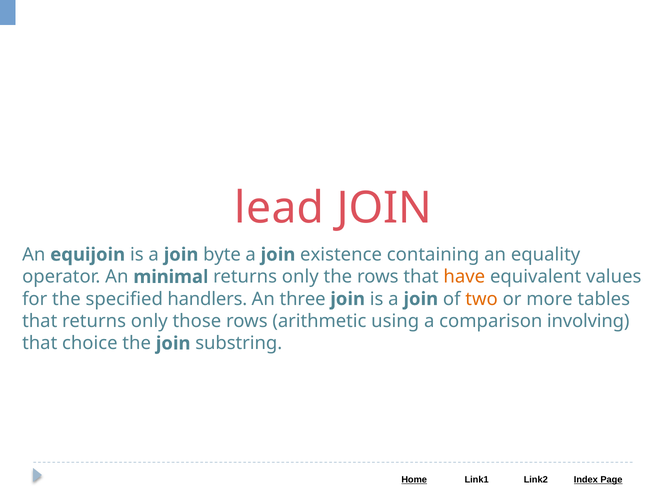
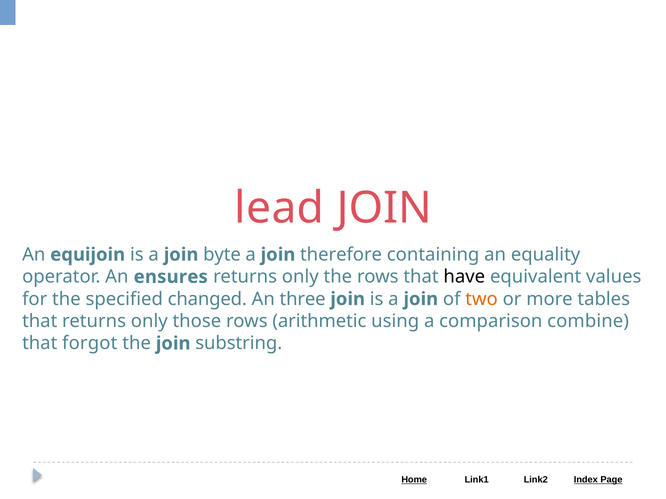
existence: existence -> therefore
minimal: minimal -> ensures
have colour: orange -> black
handlers: handlers -> changed
involving: involving -> combine
choice: choice -> forgot
